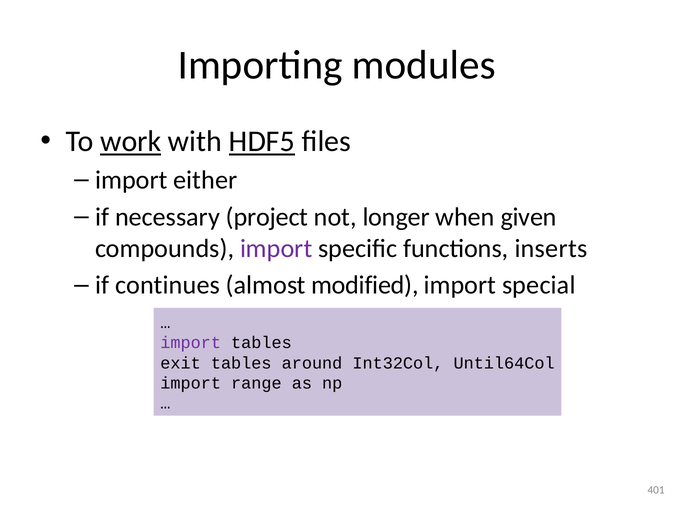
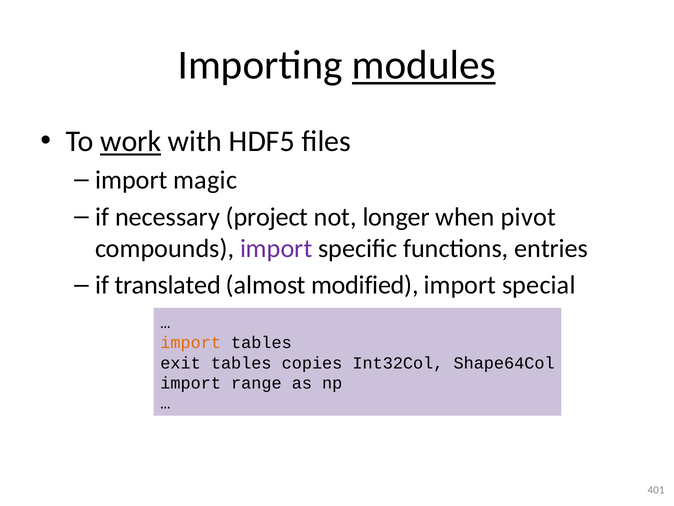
modules underline: none -> present
HDF5 underline: present -> none
either: either -> magic
given: given -> pivot
inserts: inserts -> entries
continues: continues -> translated
import at (191, 342) colour: purple -> orange
around: around -> copies
Until64Col: Until64Col -> Shape64Col
